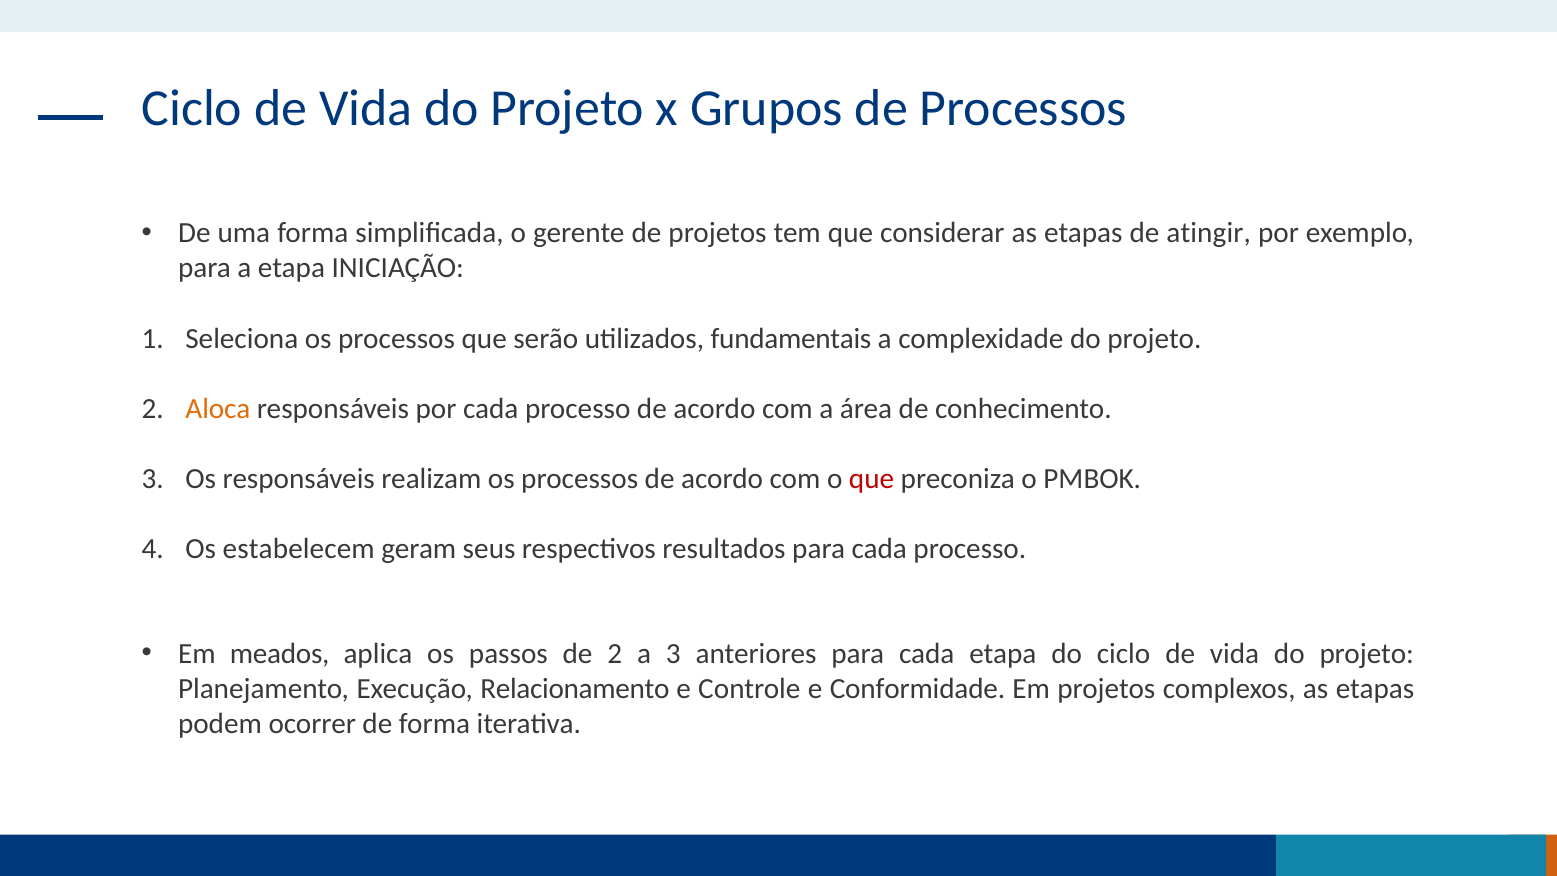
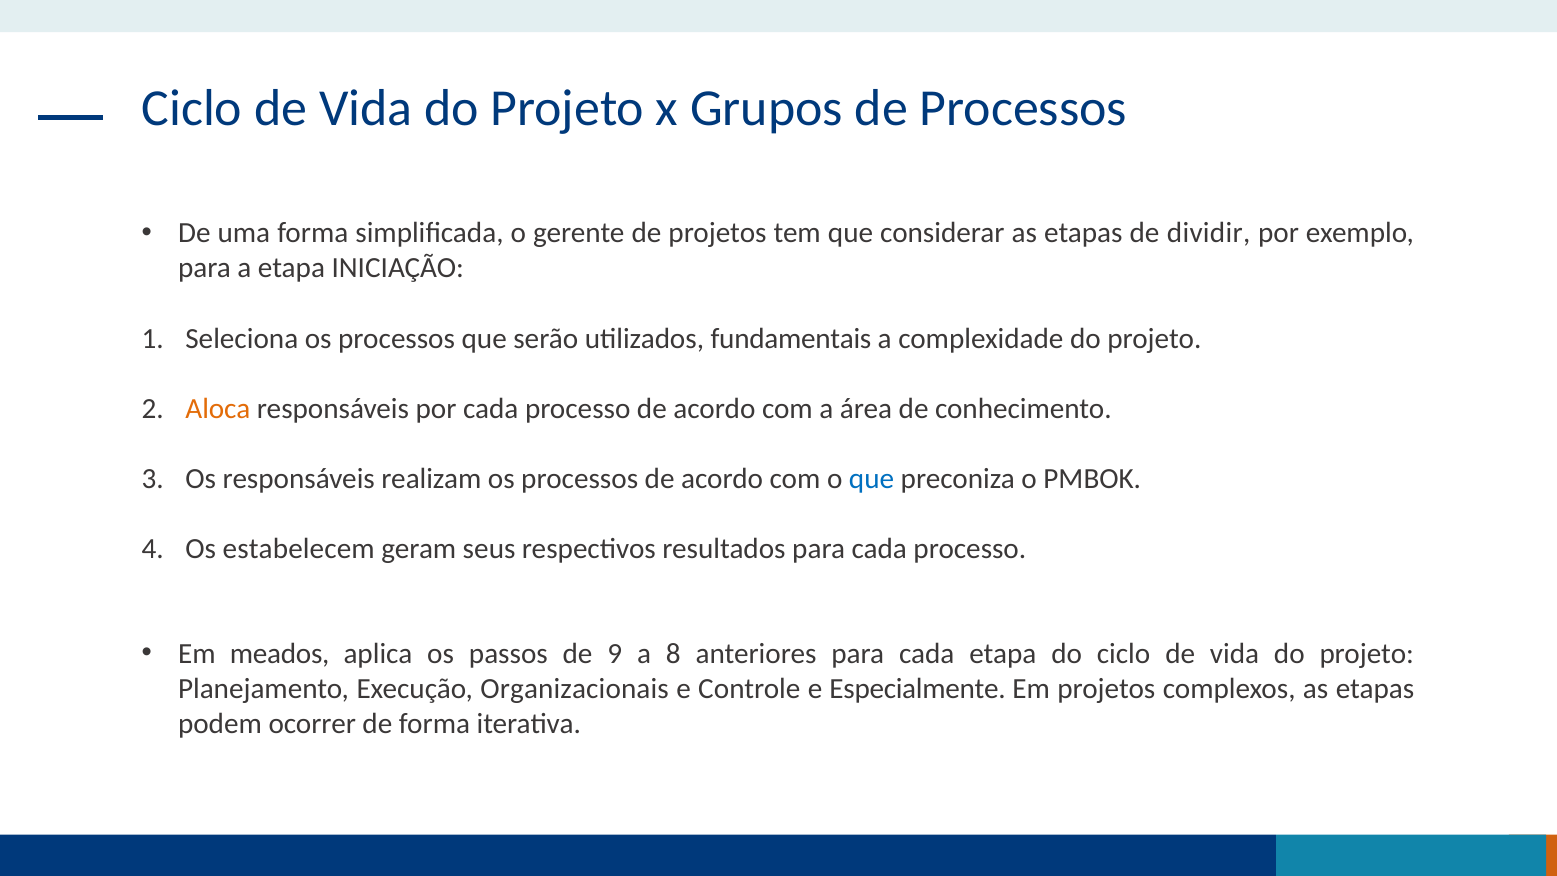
atingir: atingir -> dividir
que at (872, 478) colour: red -> blue
de 2: 2 -> 9
a 3: 3 -> 8
Relacionamento: Relacionamento -> Organizacionais
Conformidade: Conformidade -> Especialmente
